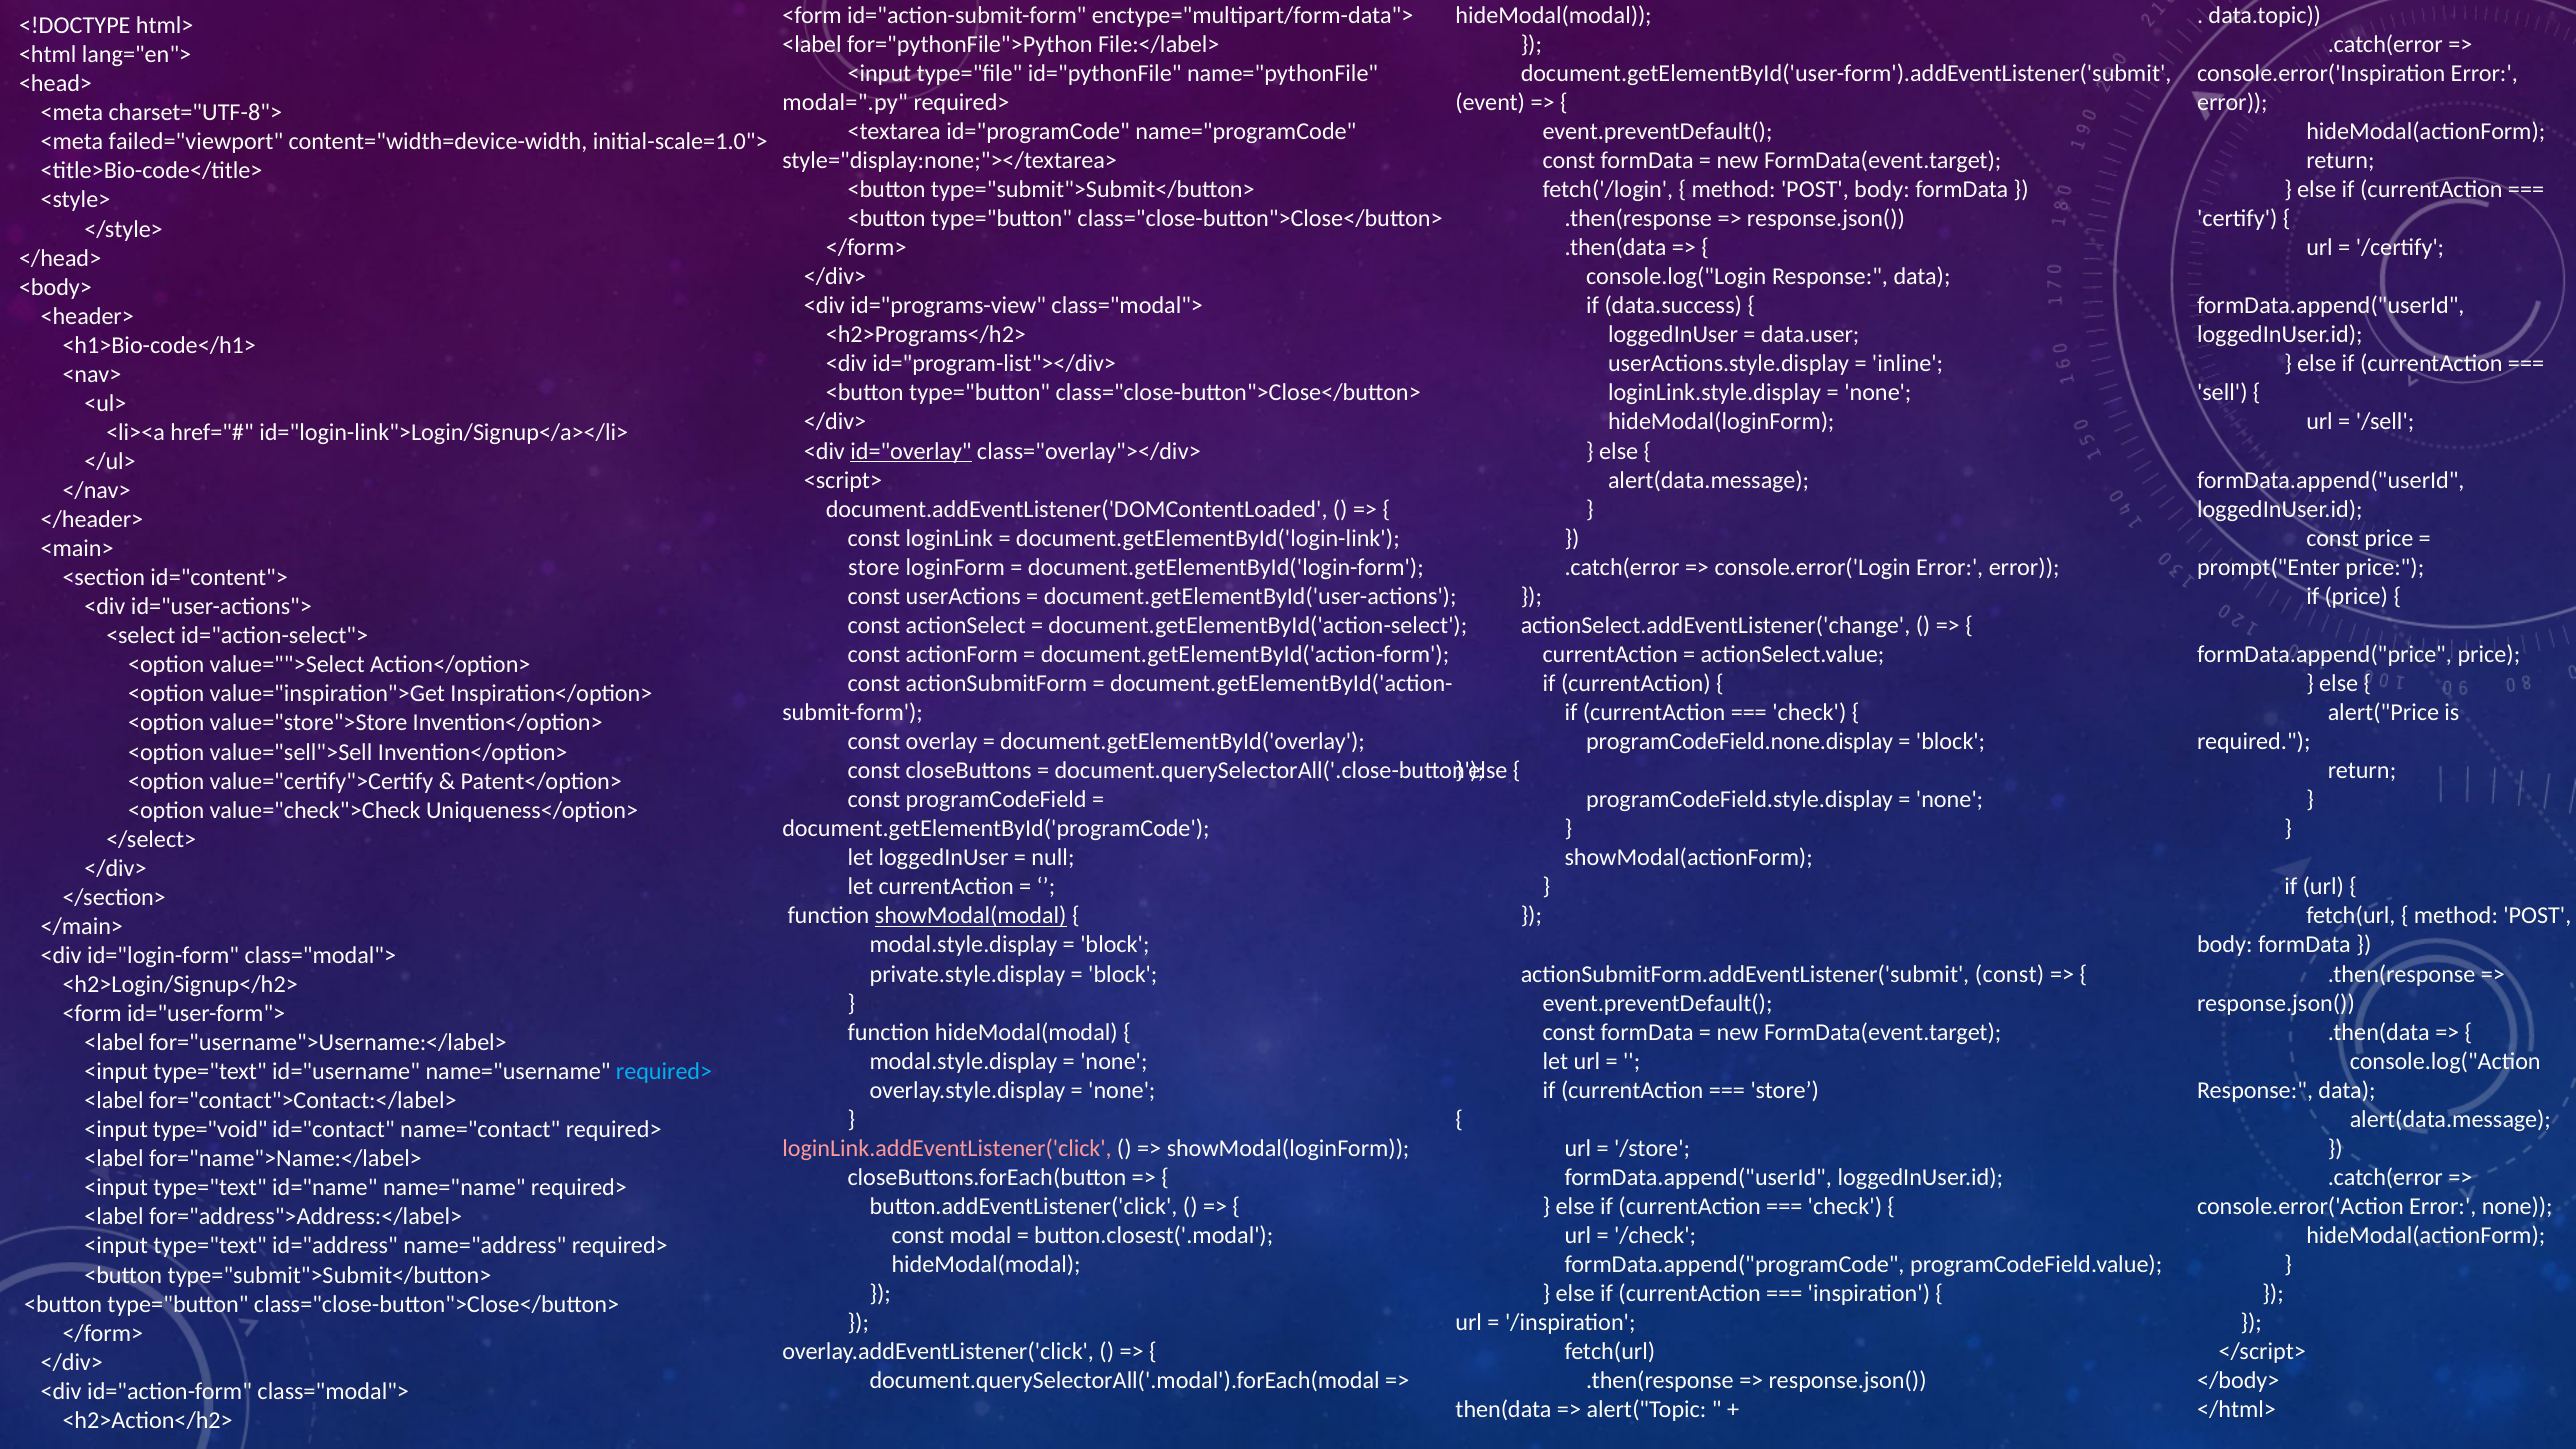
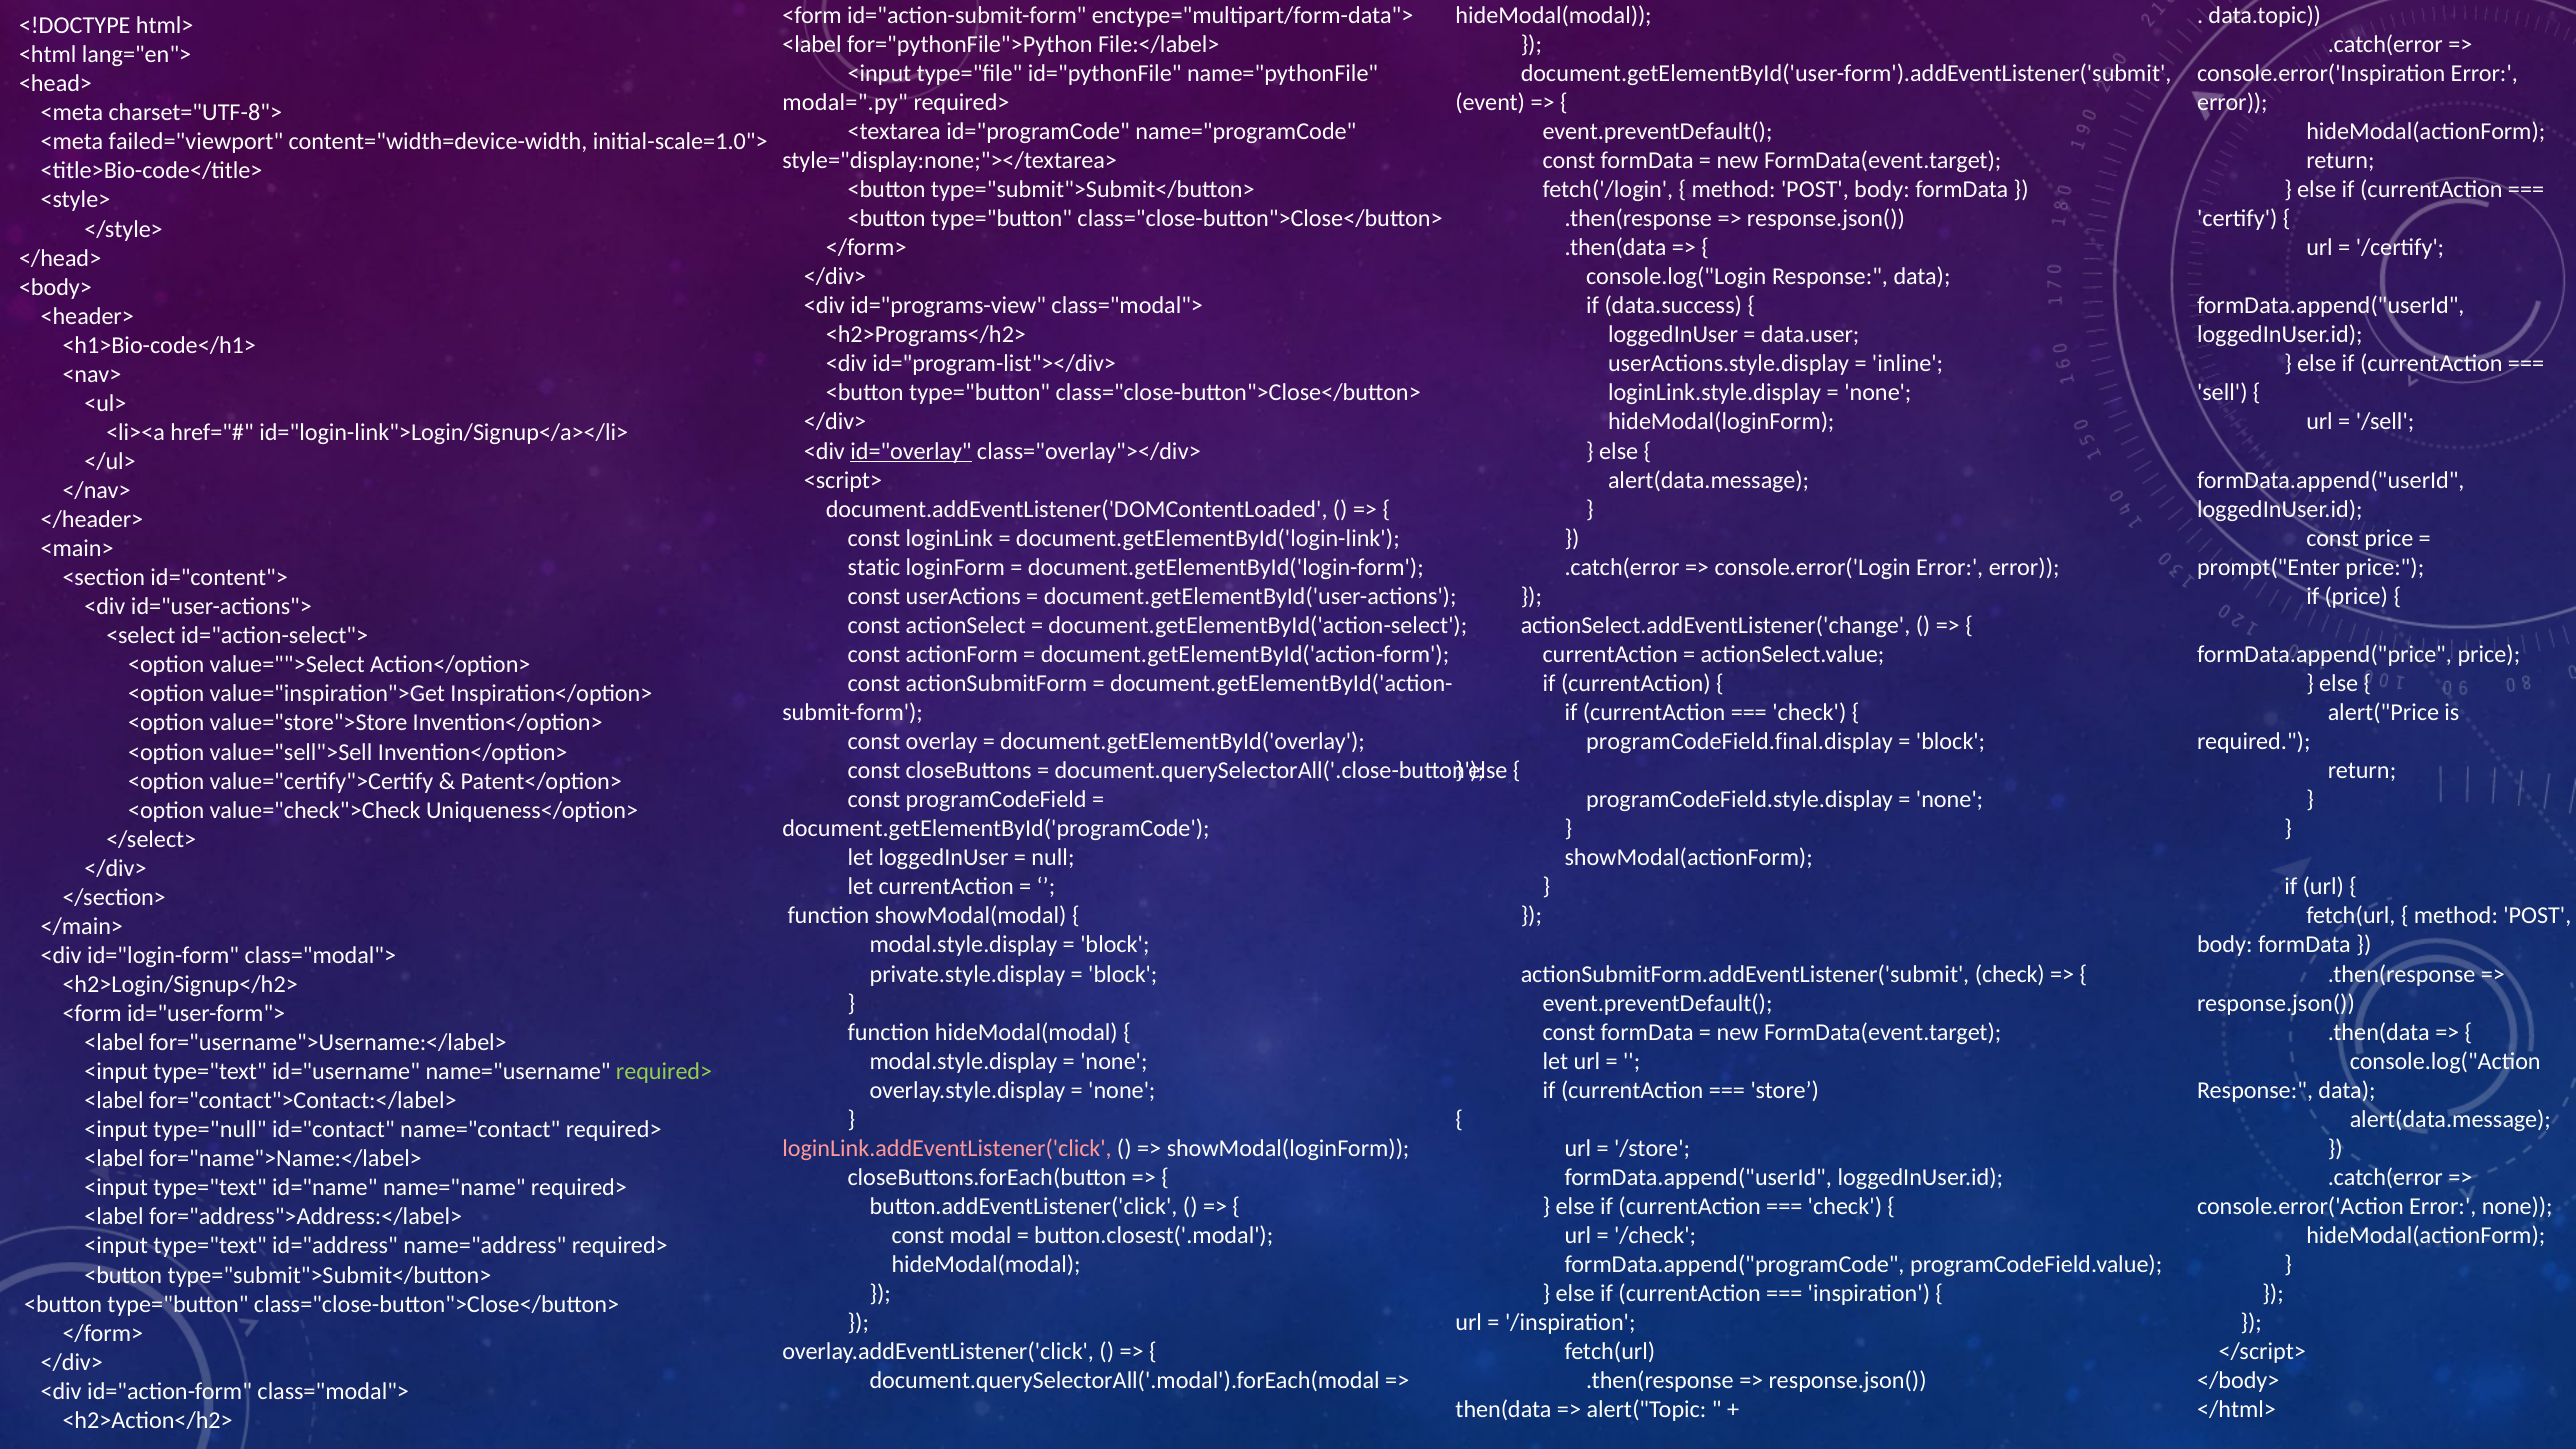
store at (874, 567): store -> static
programCodeField.none.display: programCodeField.none.display -> programCodeField.final.display
showModal(modal underline: present -> none
actionSubmitForm.addEventListener('submit const: const -> check
required> at (664, 1072) colour: light blue -> light green
type="void: type="void -> type="null
